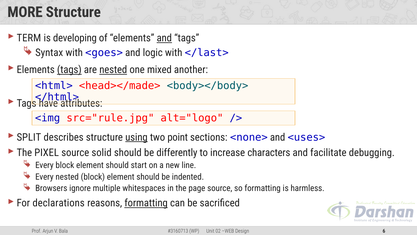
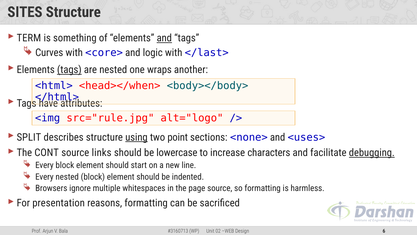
MORE: MORE -> SITES
developing: developing -> something
Syntax: Syntax -> Curves
<goes>: <goes> -> <core>
nested at (113, 70) underline: present -> none
mixed: mixed -> wraps
<head></made>: <head></made> -> <head></when>
PIXEL: PIXEL -> CONT
solid: solid -> links
differently: differently -> lowercase
debugging underline: none -> present
declarations: declarations -> presentation
formatting at (146, 203) underline: present -> none
